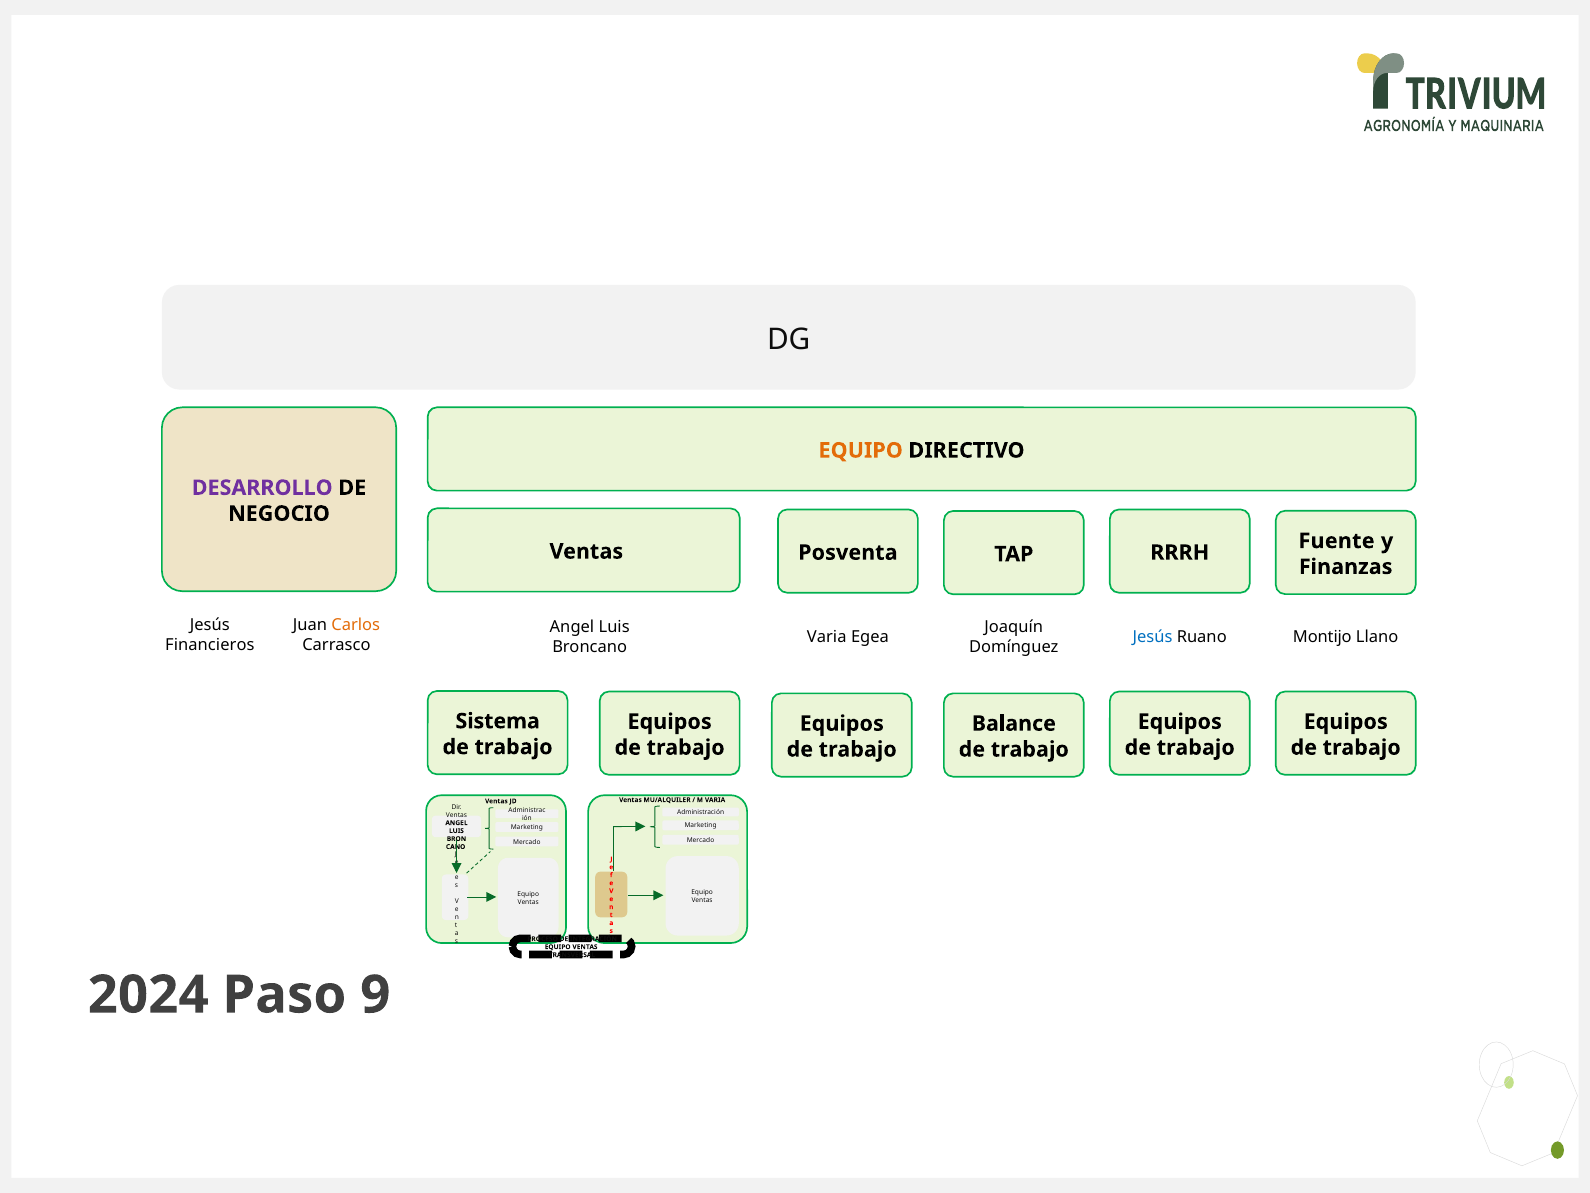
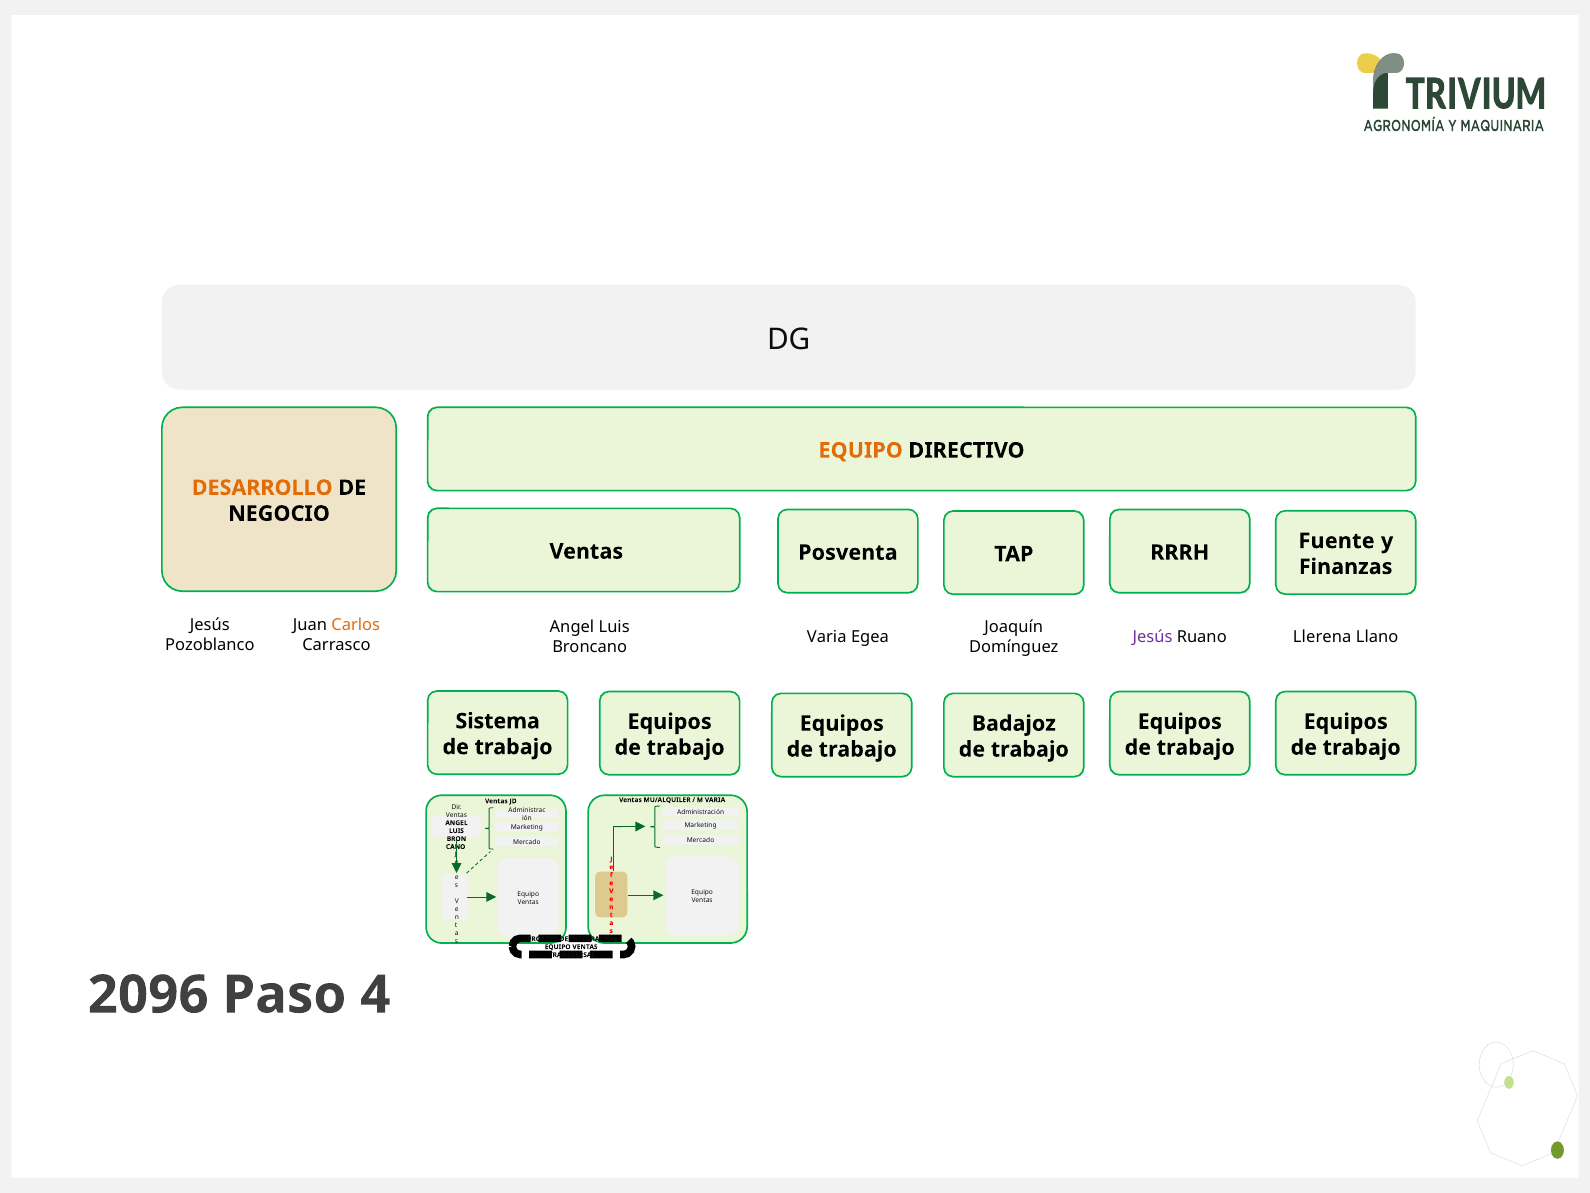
DESARROLLO colour: purple -> orange
Jesús at (1153, 637) colour: blue -> purple
Montijo: Montijo -> Llerena
Financieros: Financieros -> Pozoblanco
Balance: Balance -> Badajoz
2024: 2024 -> 2096
9: 9 -> 4
